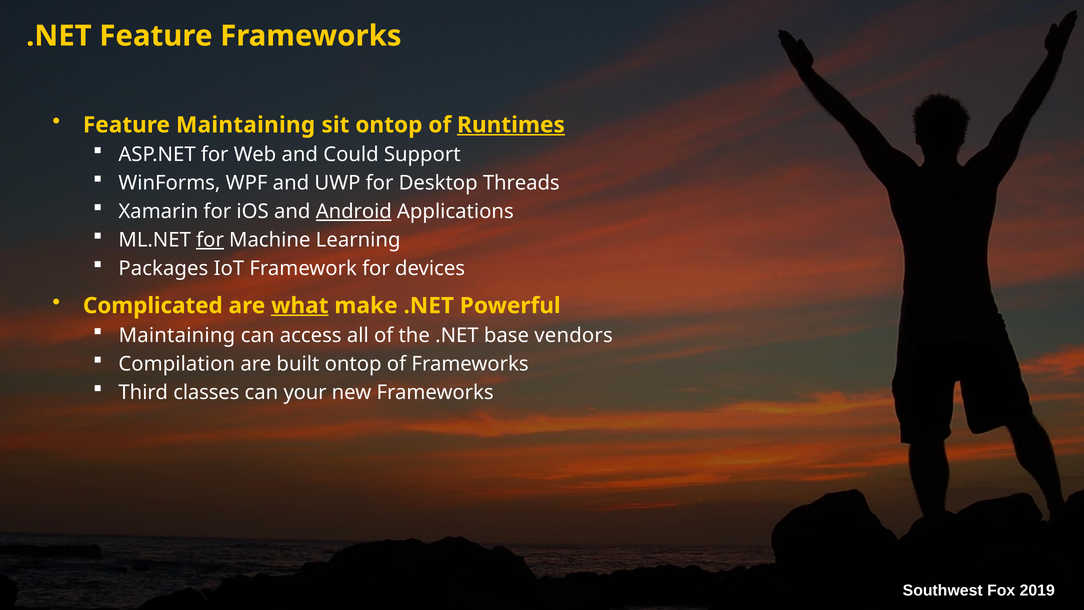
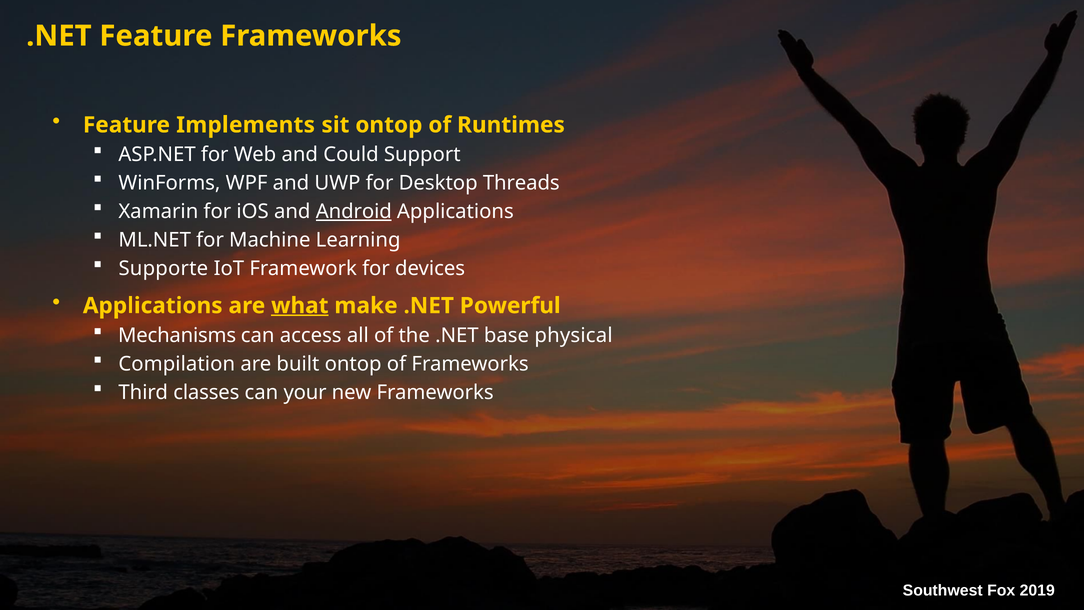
Feature Maintaining: Maintaining -> Implements
Runtimes underline: present -> none
for at (210, 240) underline: present -> none
Packages: Packages -> Supporte
Complicated at (153, 306): Complicated -> Applications
Maintaining at (177, 335): Maintaining -> Mechanisms
vendors: vendors -> physical
